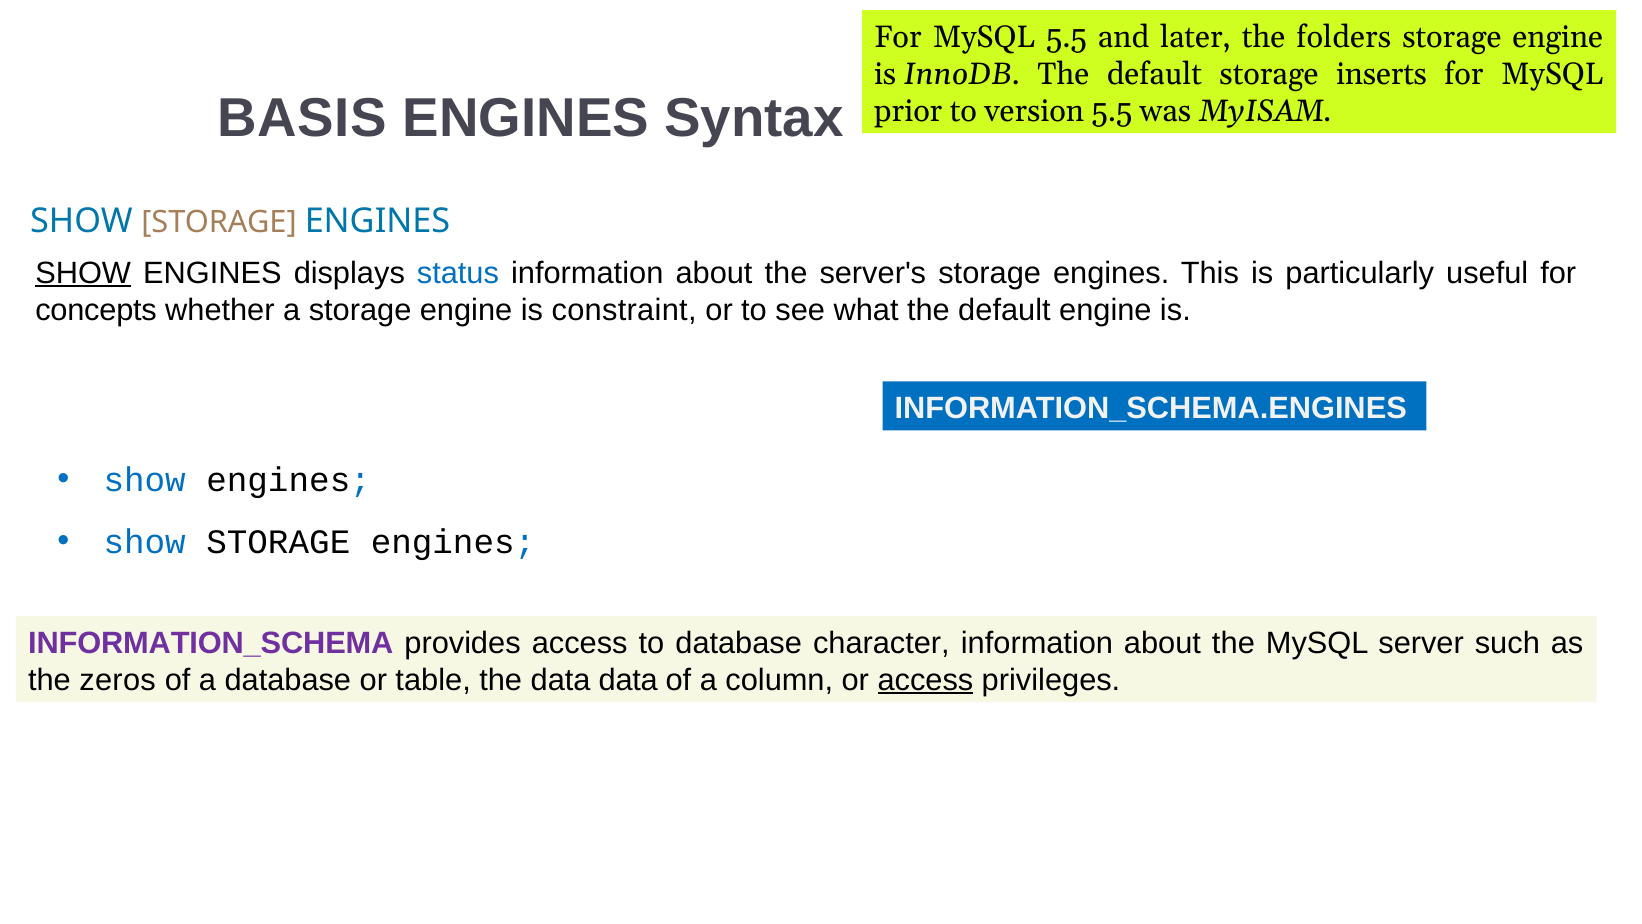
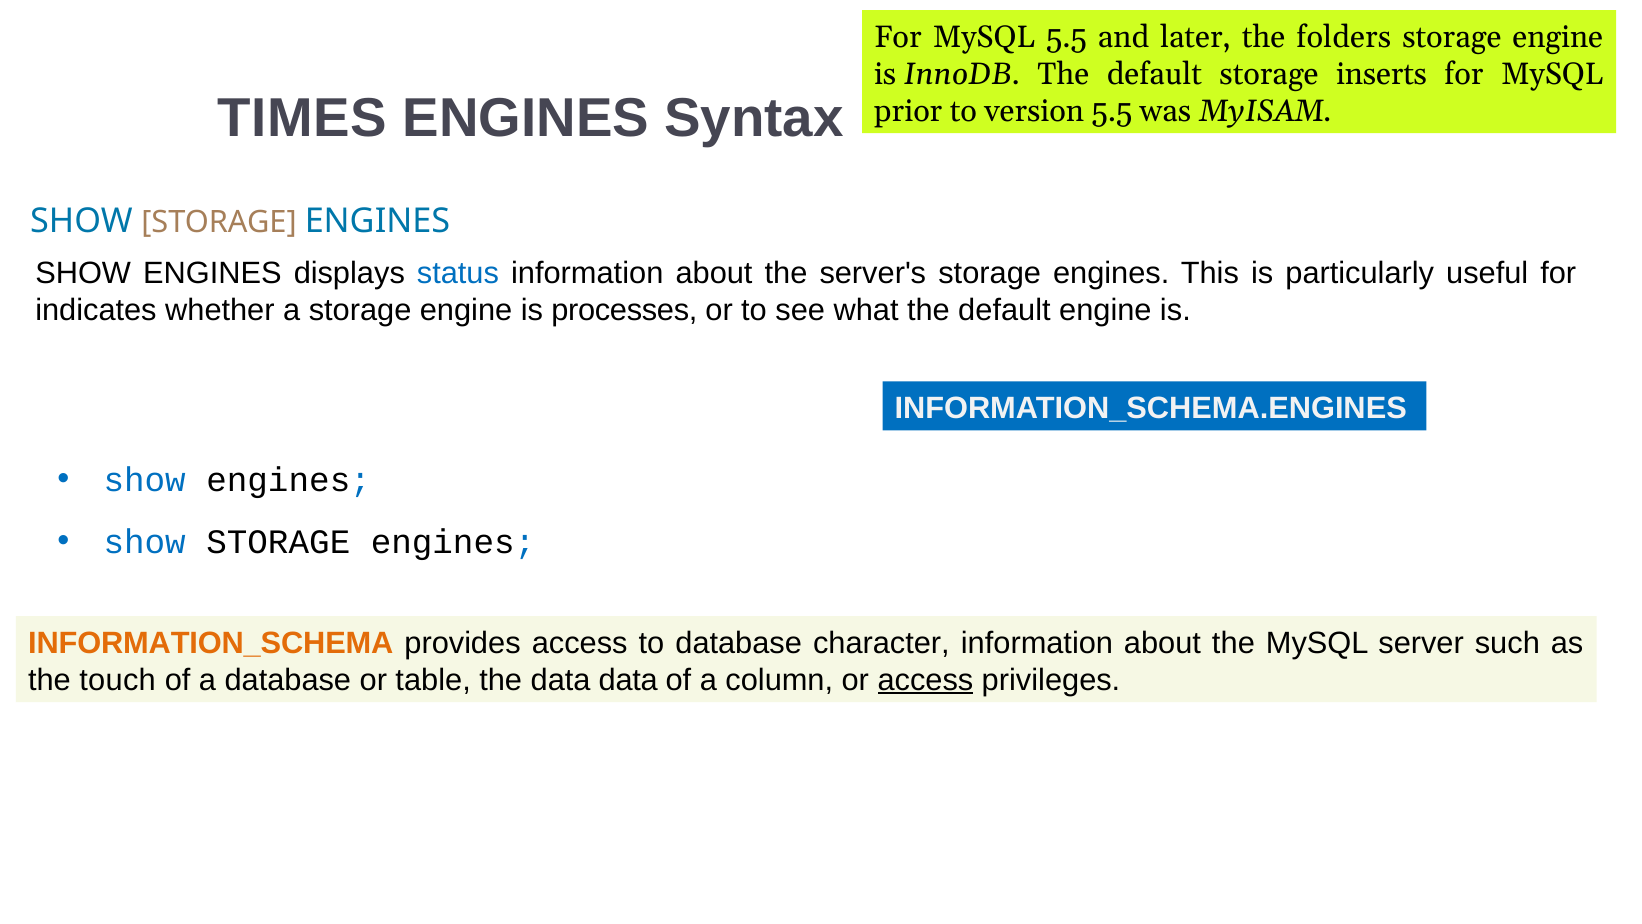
BASIS: BASIS -> TIMES
SHOW at (83, 273) underline: present -> none
concepts: concepts -> indicates
constraint: constraint -> processes
INFORMATION_SCHEMA colour: purple -> orange
zeros: zeros -> touch
